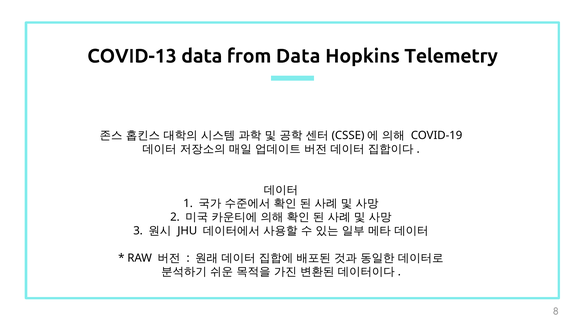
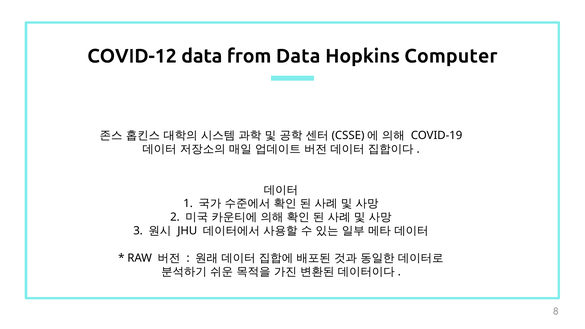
COVID-13: COVID-13 -> COVID-12
Telemetry: Telemetry -> Computer
